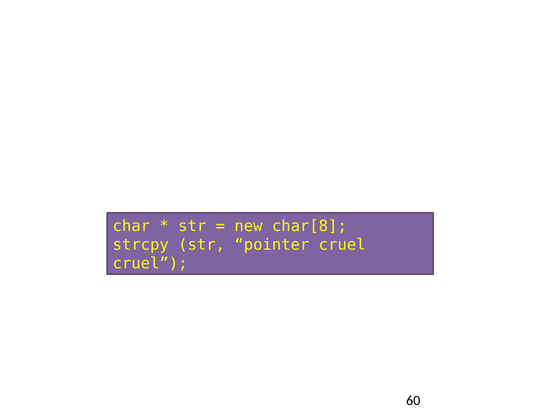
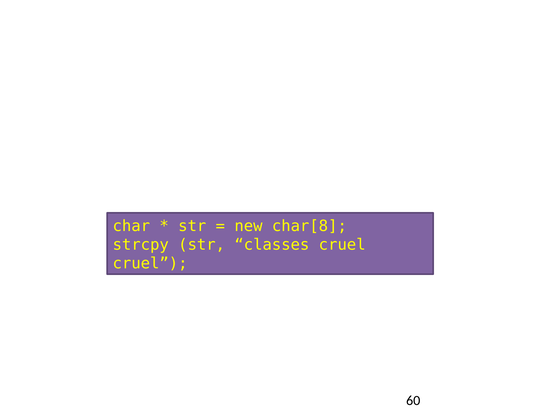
pointer: pointer -> classes
